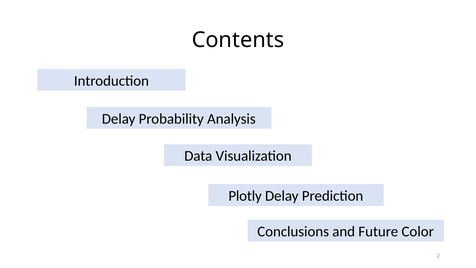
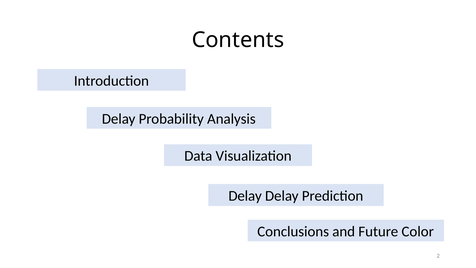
Plotly at (245, 196): Plotly -> Delay
